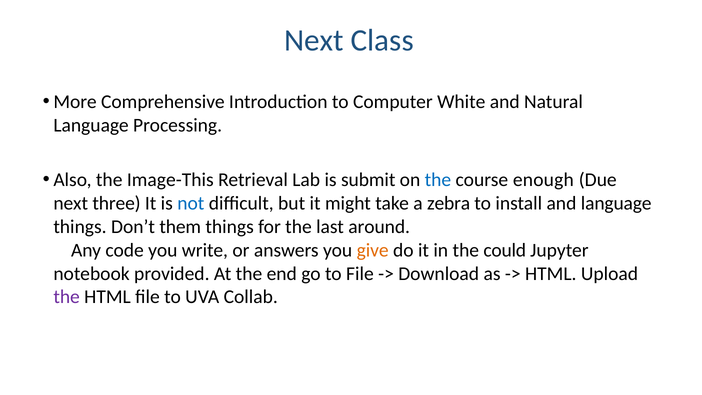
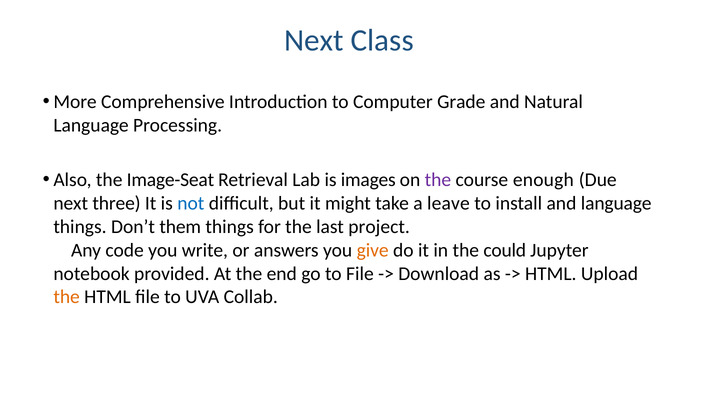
White: White -> Grade
Image-This: Image-This -> Image-Seat
submit: submit -> images
the at (438, 180) colour: blue -> purple
zebra: zebra -> leave
around: around -> project
the at (67, 297) colour: purple -> orange
